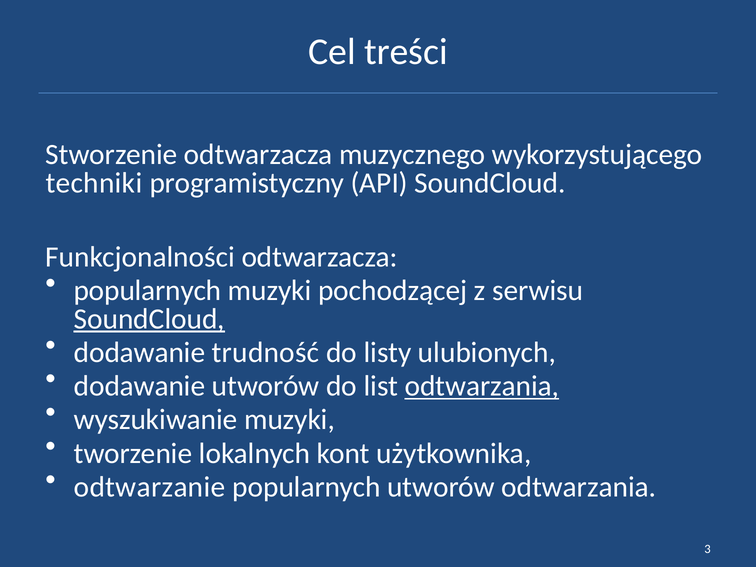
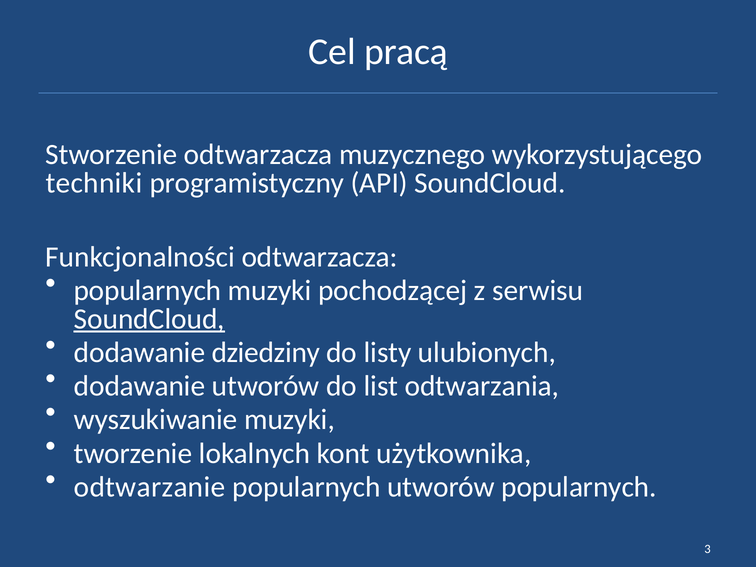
treści: treści -> pracą
trudność: trudność -> dziedziny
odtwarzania at (482, 386) underline: present -> none
utworów odtwarzania: odtwarzania -> popularnych
